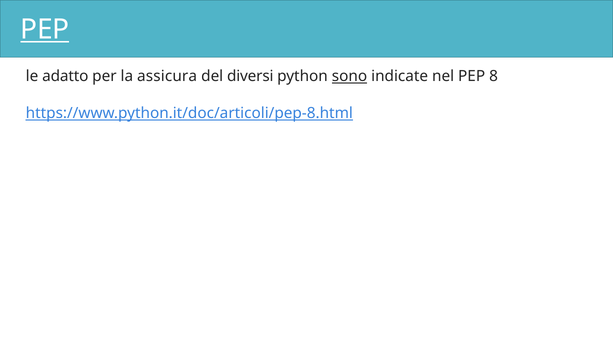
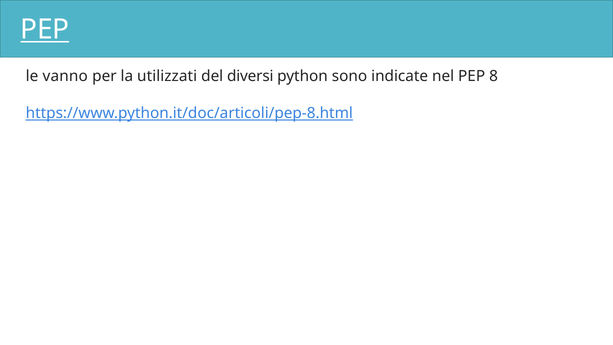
adatto: adatto -> vanno
assicura: assicura -> utilizzati
sono underline: present -> none
